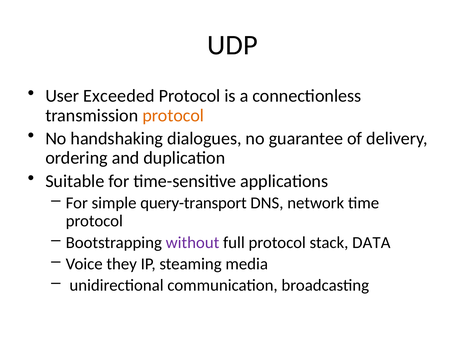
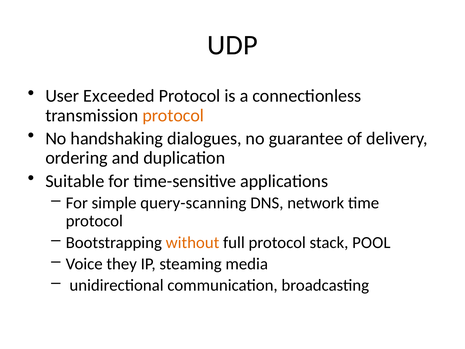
query-transport: query-transport -> query-scanning
without colour: purple -> orange
DATA: DATA -> POOL
